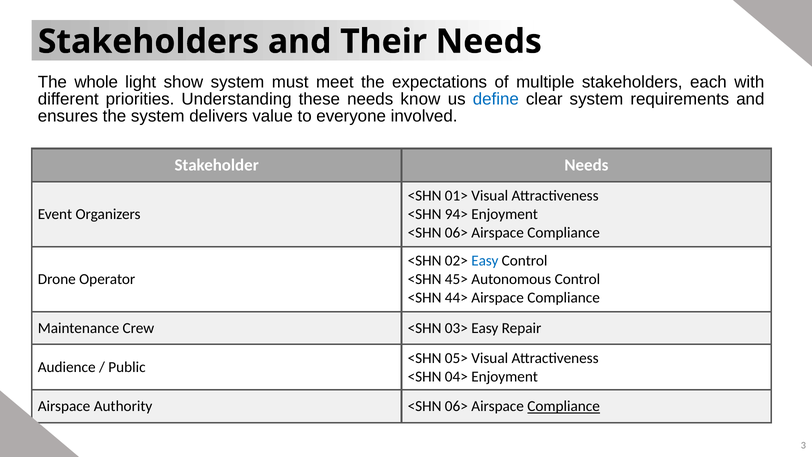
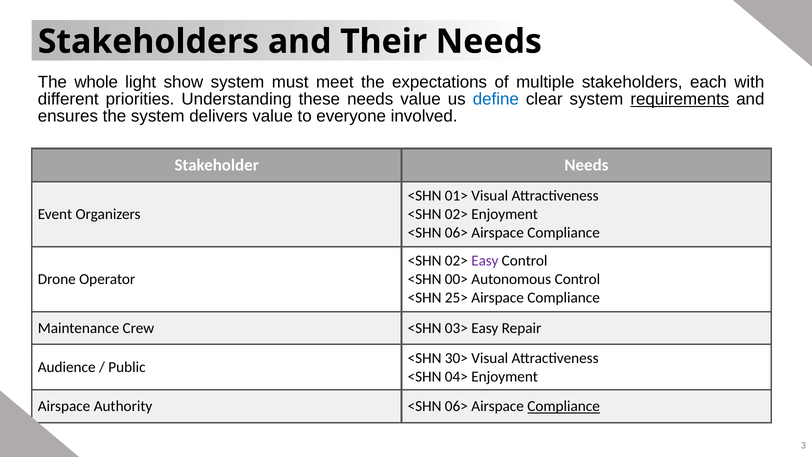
needs know: know -> value
requirements underline: none -> present
94> at (456, 214): 94> -> 02>
Easy at (485, 261) colour: blue -> purple
45>: 45> -> 00>
44>: 44> -> 25>
05>: 05> -> 30>
